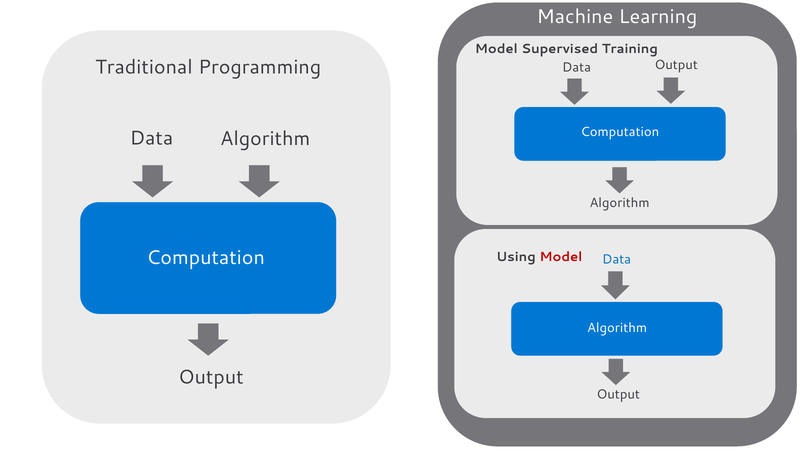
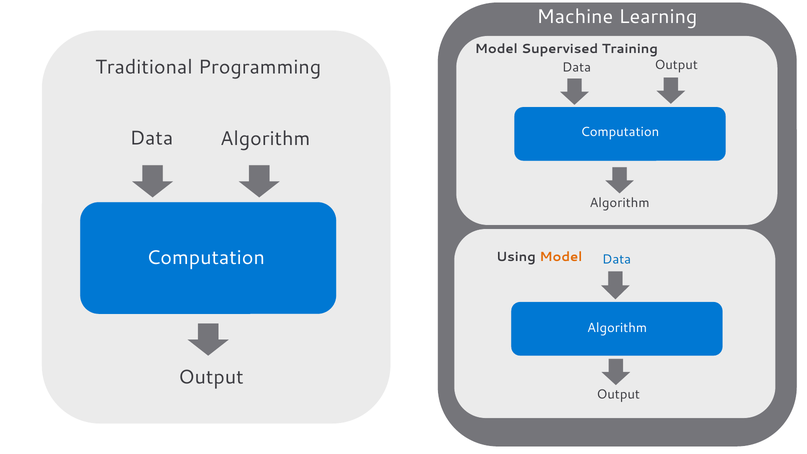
Model at (561, 257) colour: red -> orange
